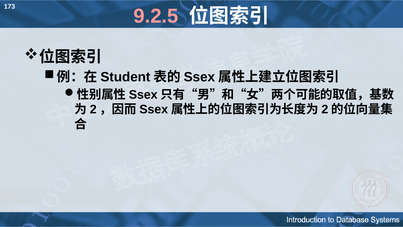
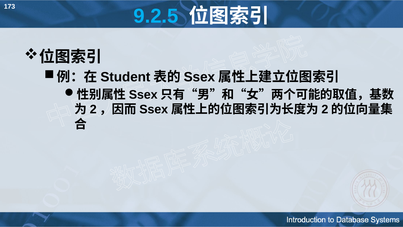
9.2.5 colour: pink -> light blue
